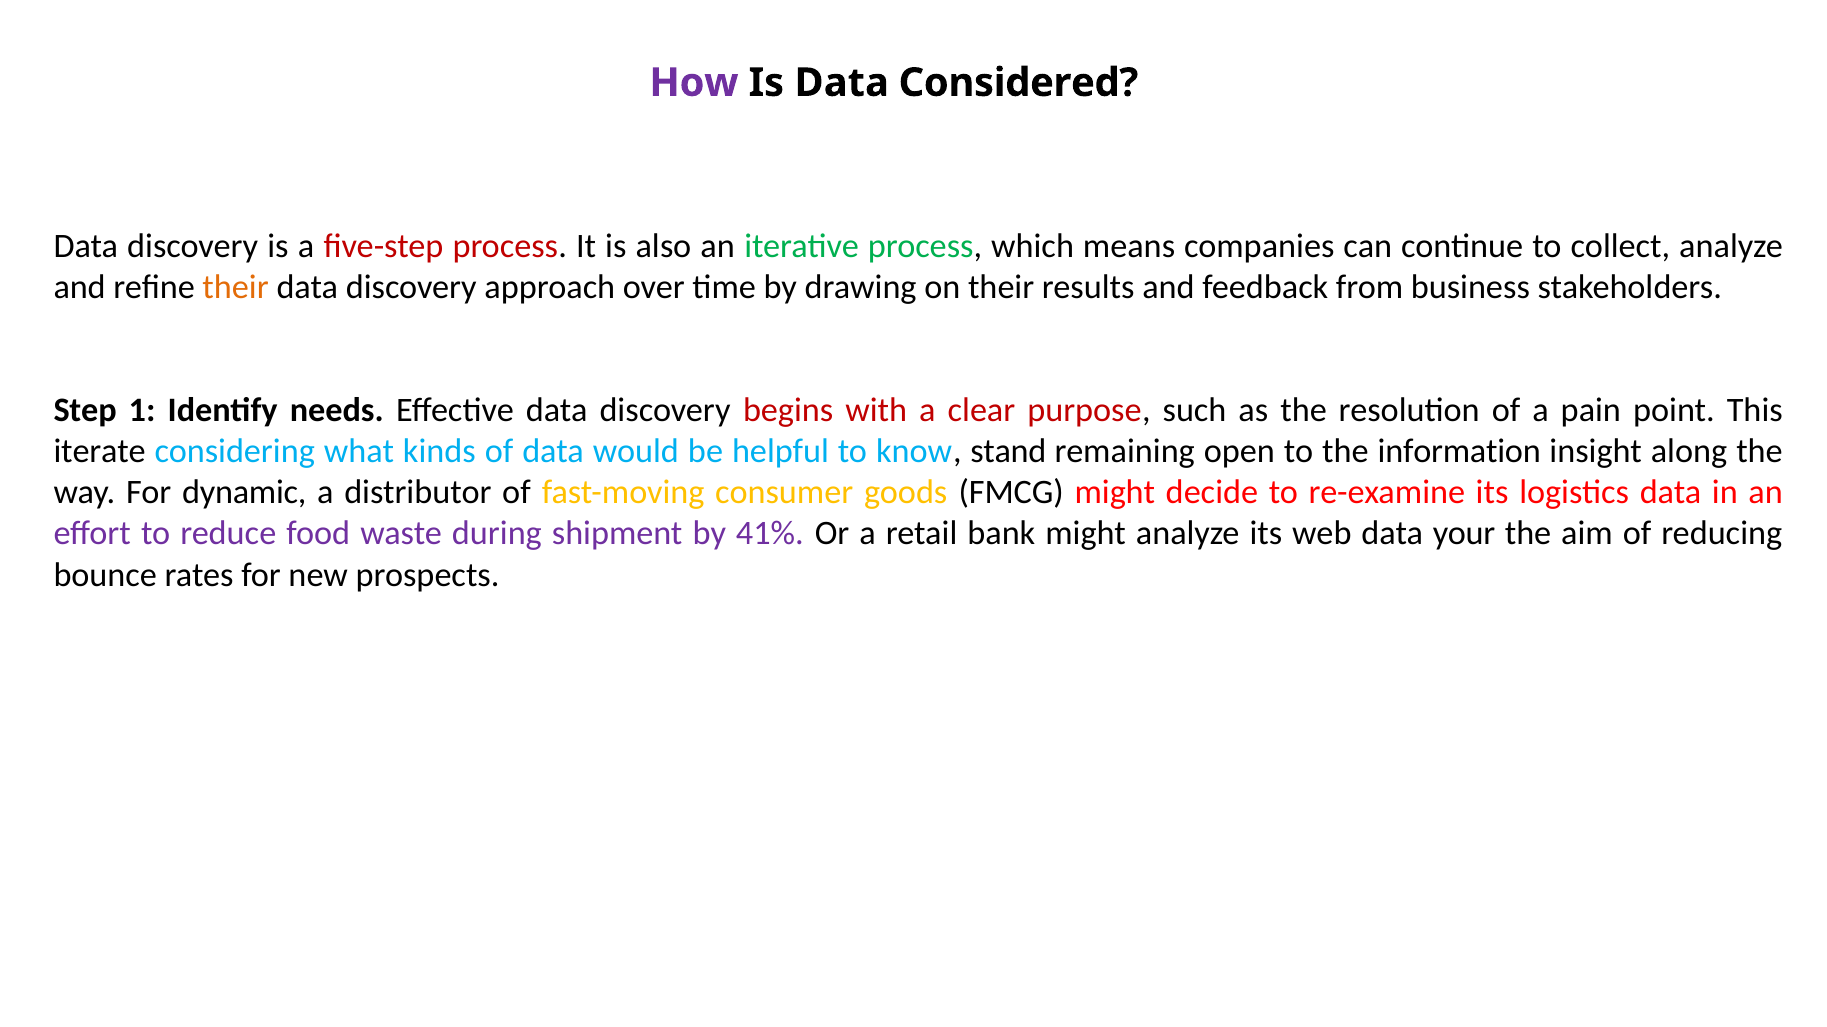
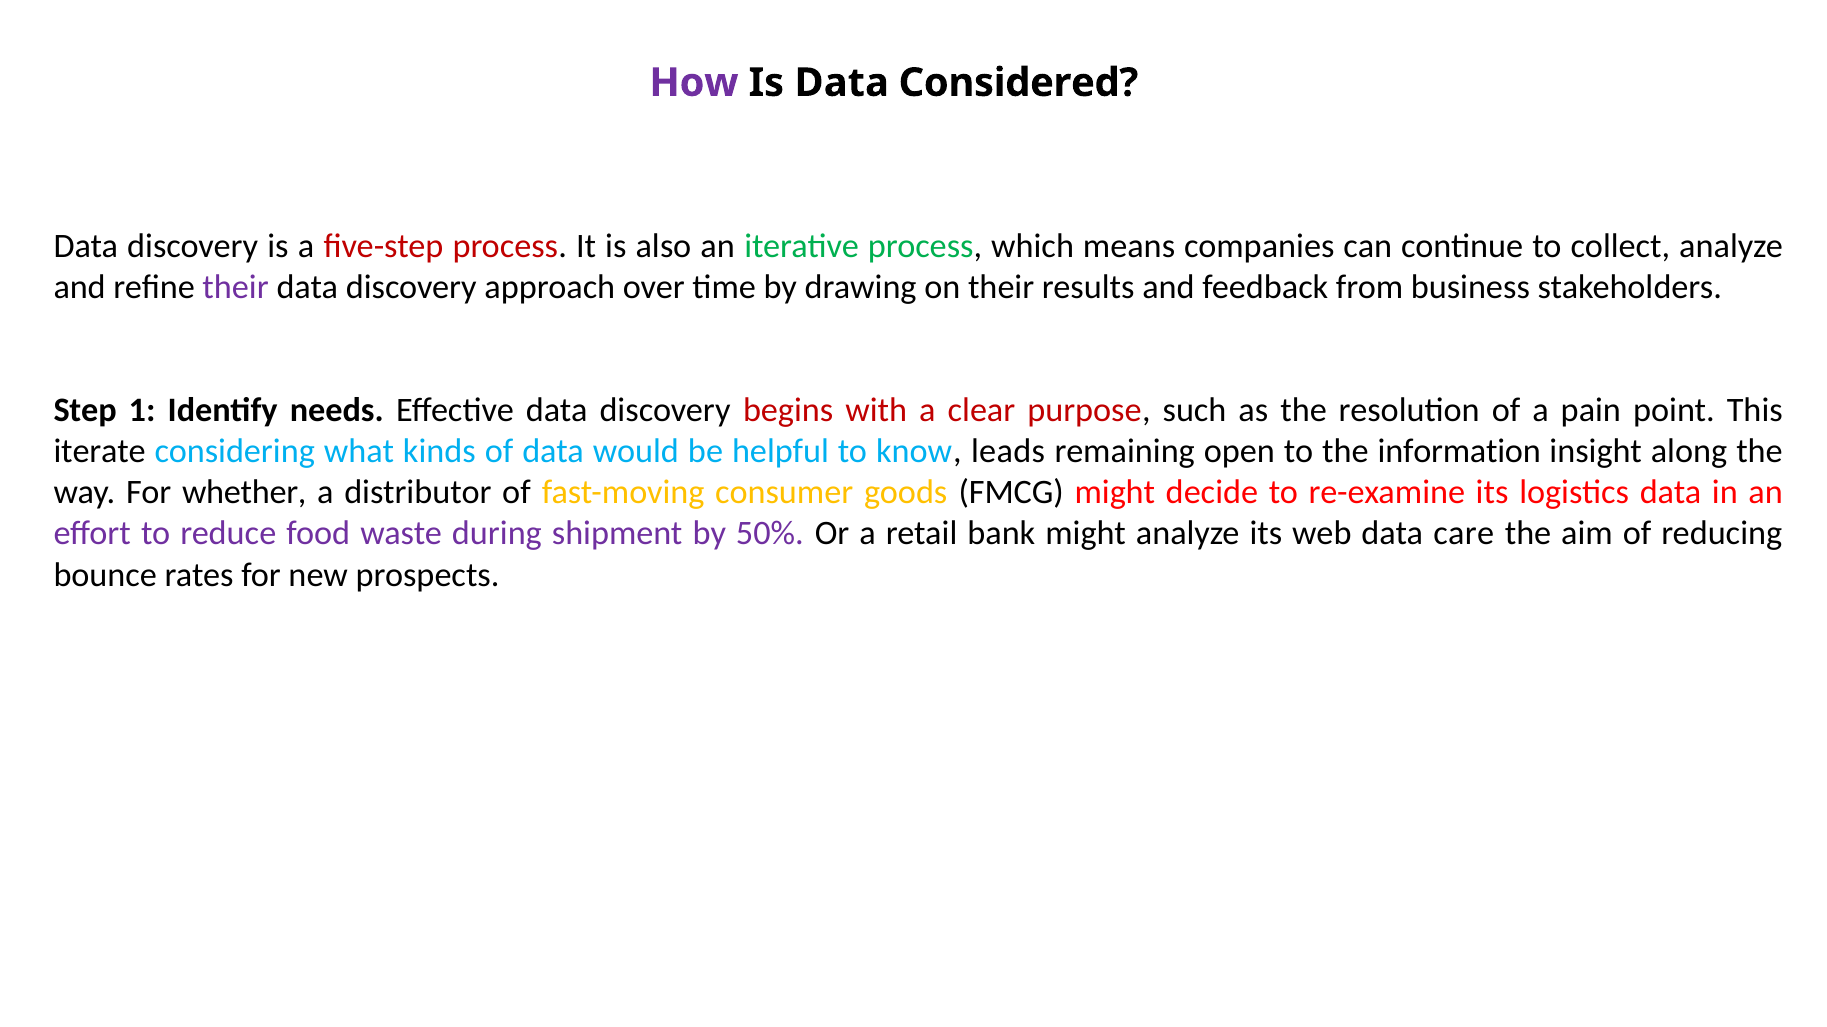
their at (236, 287) colour: orange -> purple
stand: stand -> leads
dynamic: dynamic -> whether
41%: 41% -> 50%
your: your -> care
